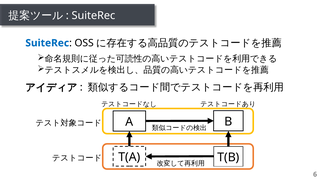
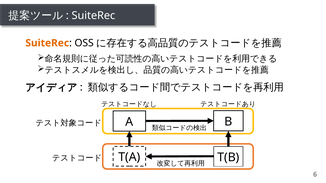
SuiteRec at (47, 43) colour: blue -> orange
